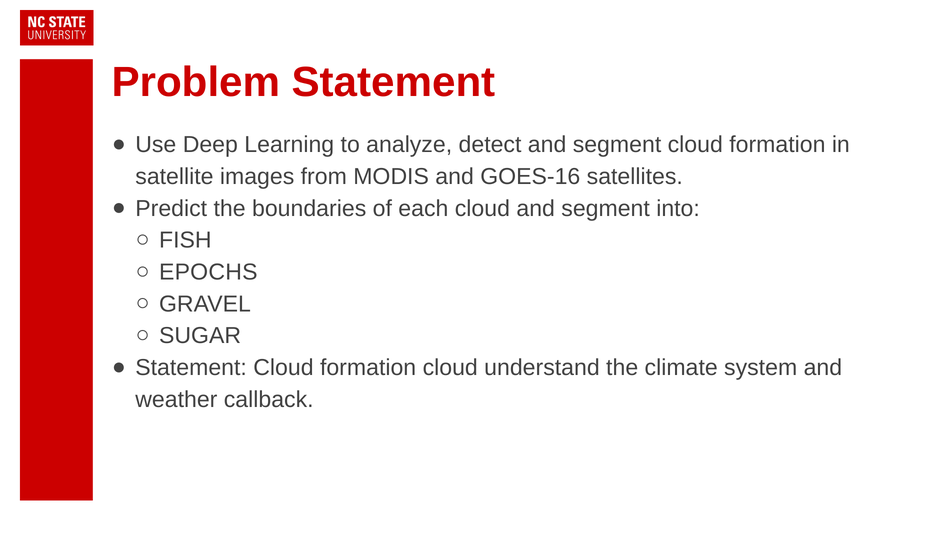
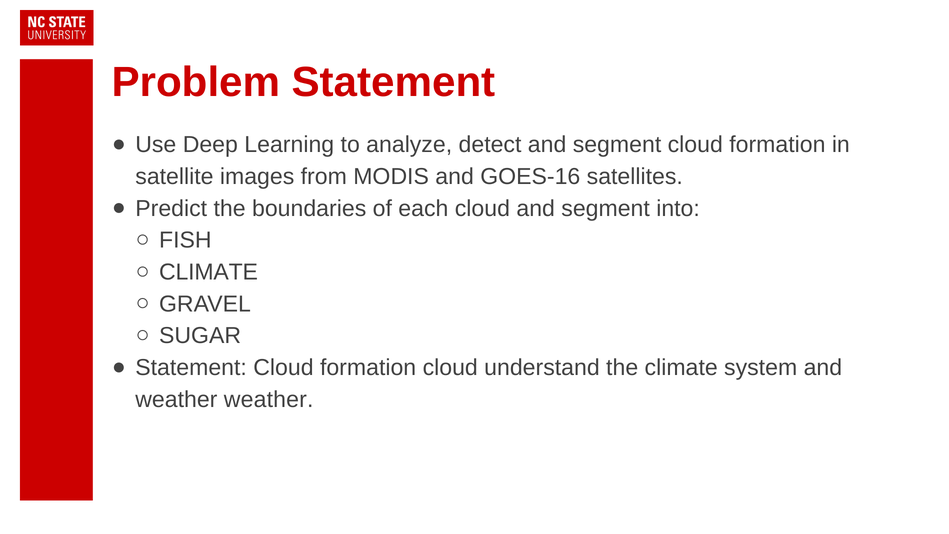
EPOCHS at (208, 272): EPOCHS -> CLIMATE
weather callback: callback -> weather
